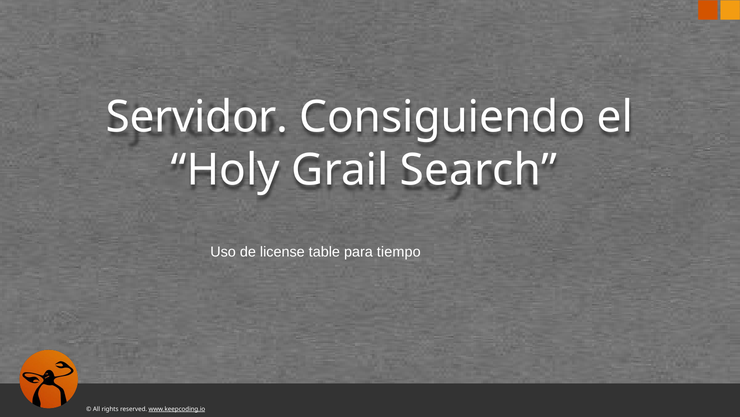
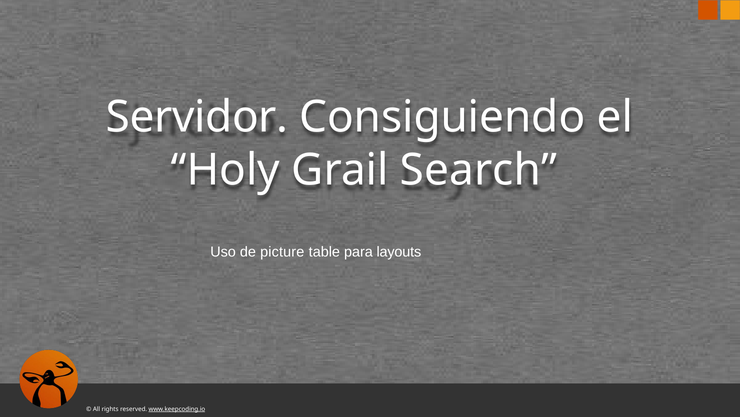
license: license -> picture
tiempo: tiempo -> layouts
